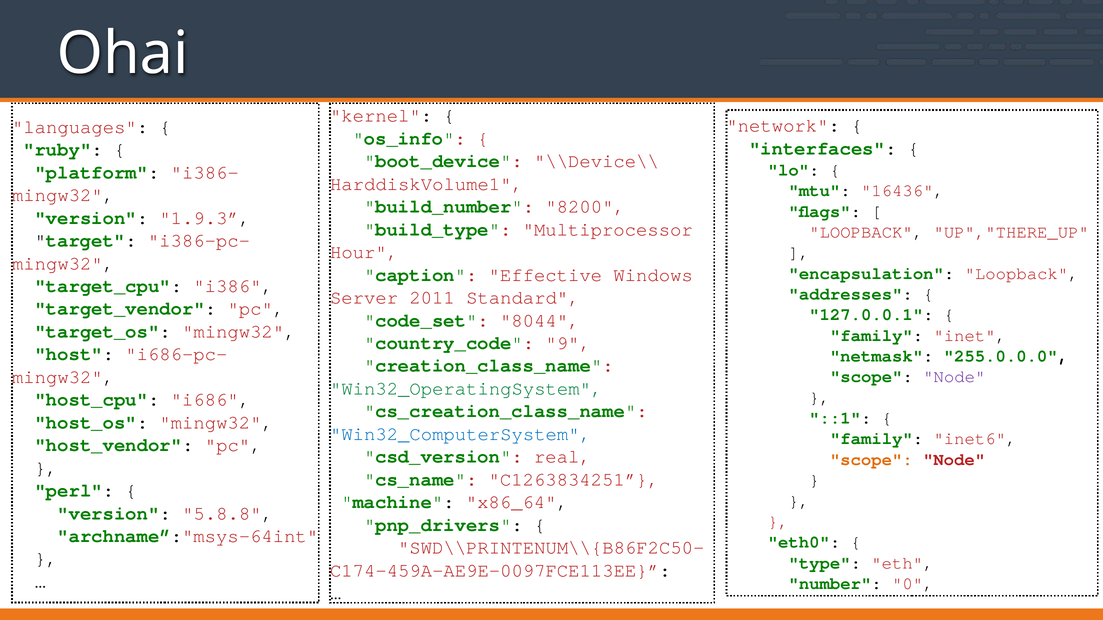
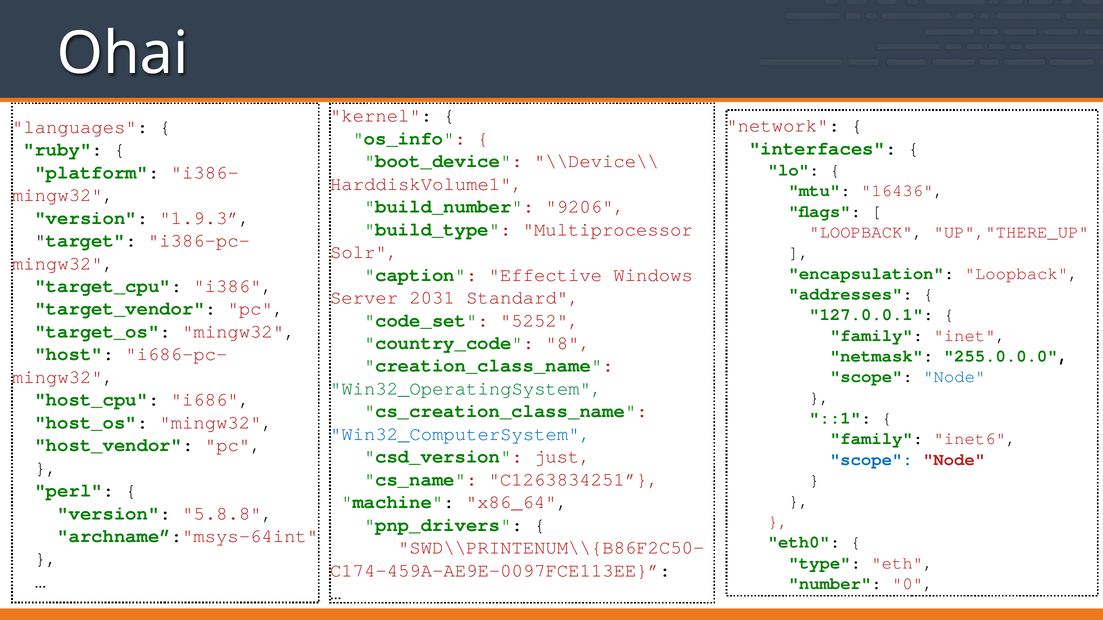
8200: 8200 -> 9206
Hour: Hour -> Solr
2011: 2011 -> 2031
8044: 8044 -> 5252
9: 9 -> 8
Node at (954, 377) colour: purple -> blue
real: real -> just
scope at (871, 460) colour: orange -> blue
